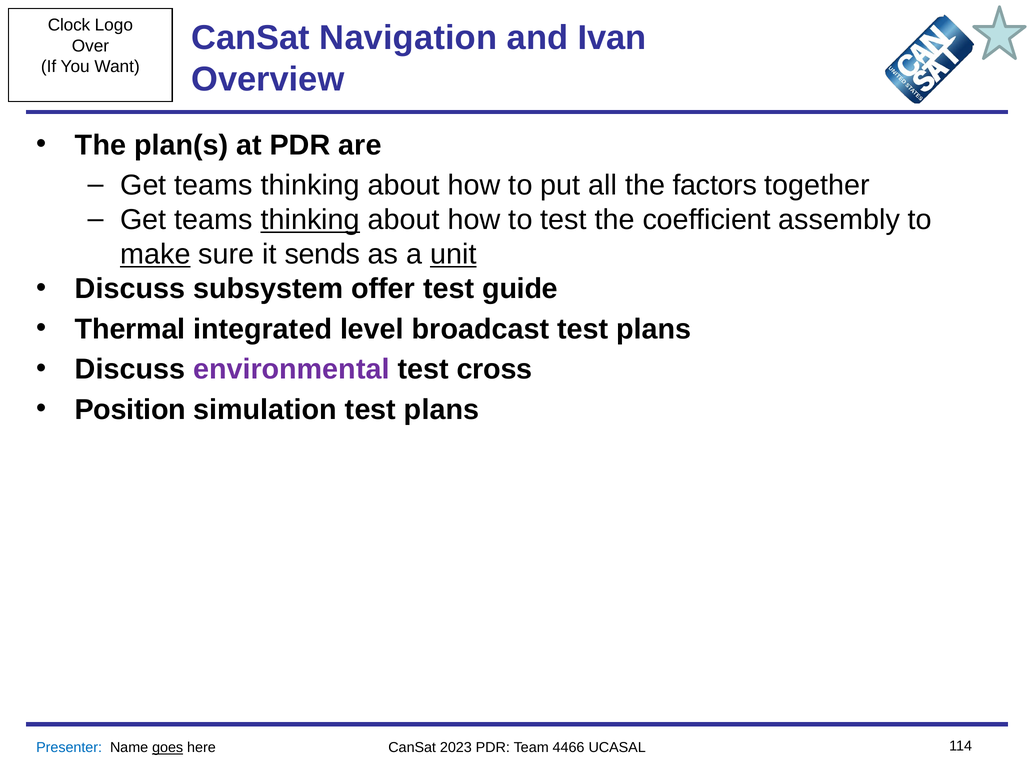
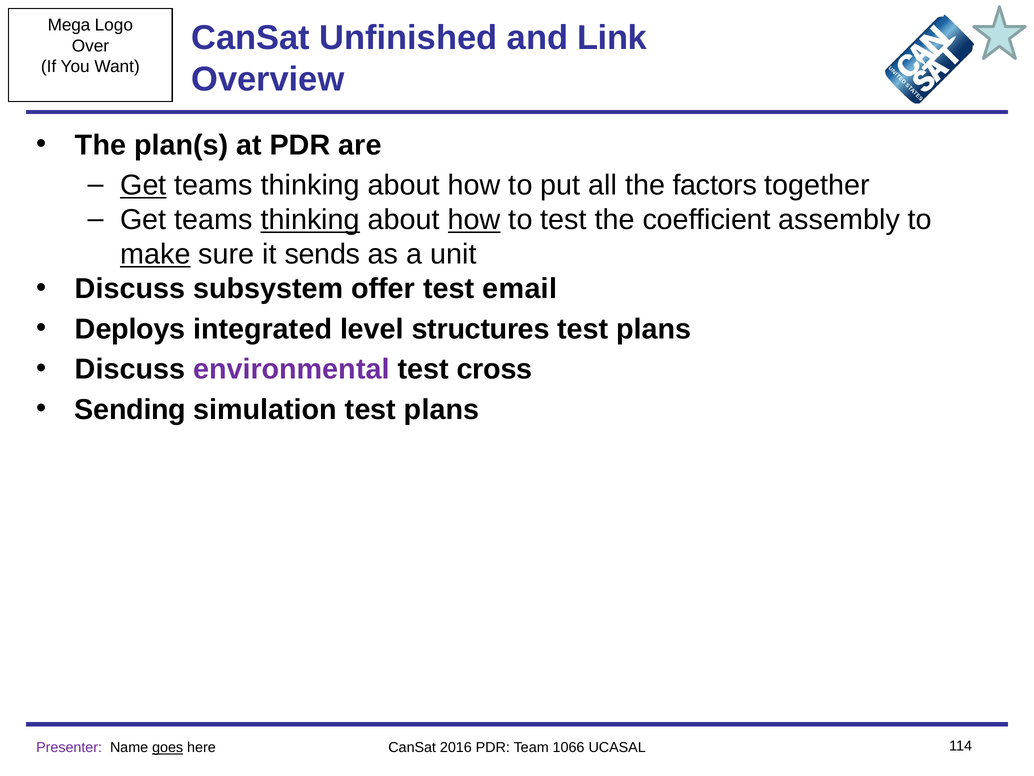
Clock: Clock -> Mega
Navigation: Navigation -> Unfinished
Ivan: Ivan -> Link
Get at (143, 185) underline: none -> present
how at (474, 220) underline: none -> present
unit underline: present -> none
guide: guide -> email
Thermal: Thermal -> Deploys
broadcast: broadcast -> structures
Position: Position -> Sending
Presenter colour: blue -> purple
2023: 2023 -> 2016
4466: 4466 -> 1066
